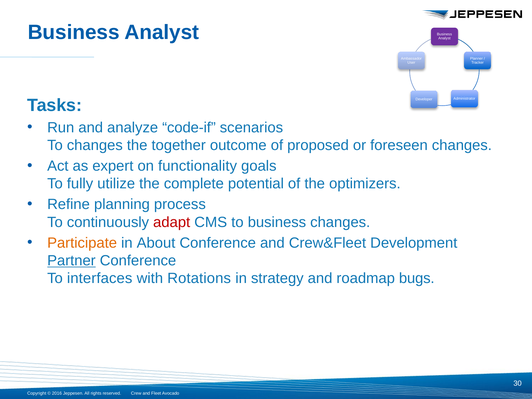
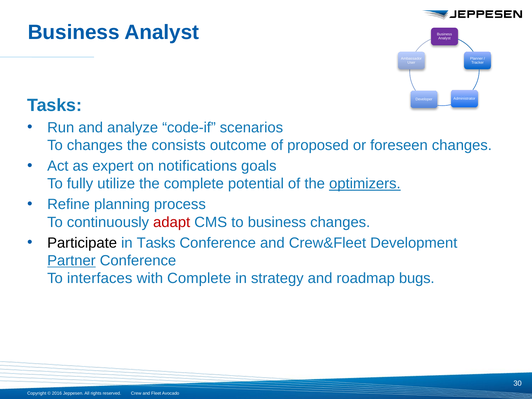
together: together -> consists
functionality: functionality -> notifications
optimizers underline: none -> present
Participate colour: orange -> black
in About: About -> Tasks
with Rotations: Rotations -> Complete
